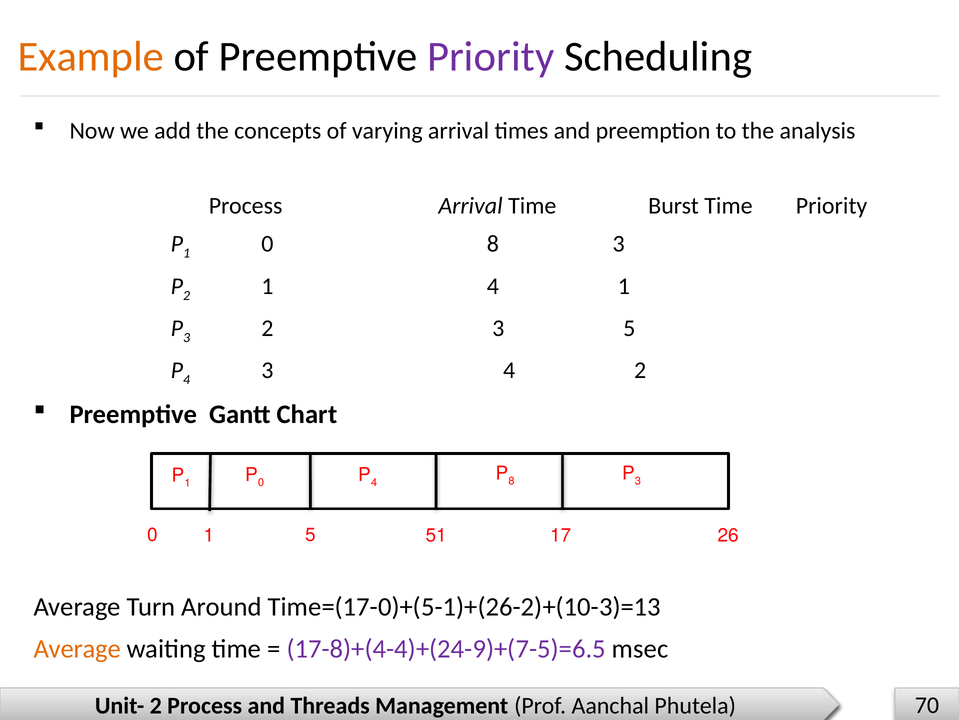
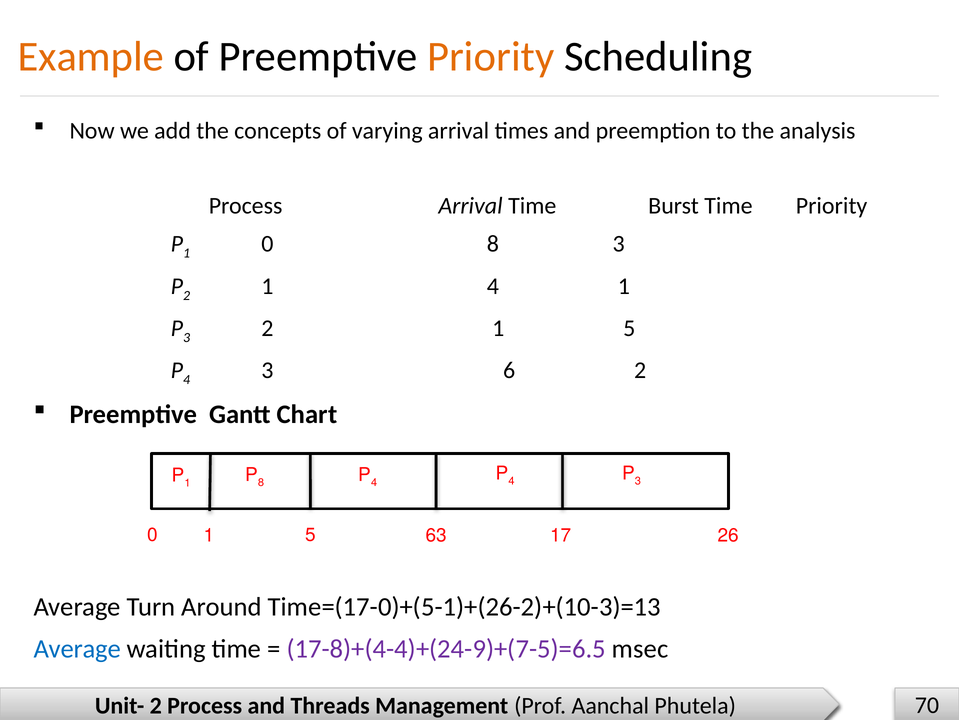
Priority at (491, 57) colour: purple -> orange
3 2 3: 3 -> 1
3 4: 4 -> 6
0 at (261, 482): 0 -> 8
8 at (511, 481): 8 -> 4
51: 51 -> 63
Average at (77, 648) colour: orange -> blue
